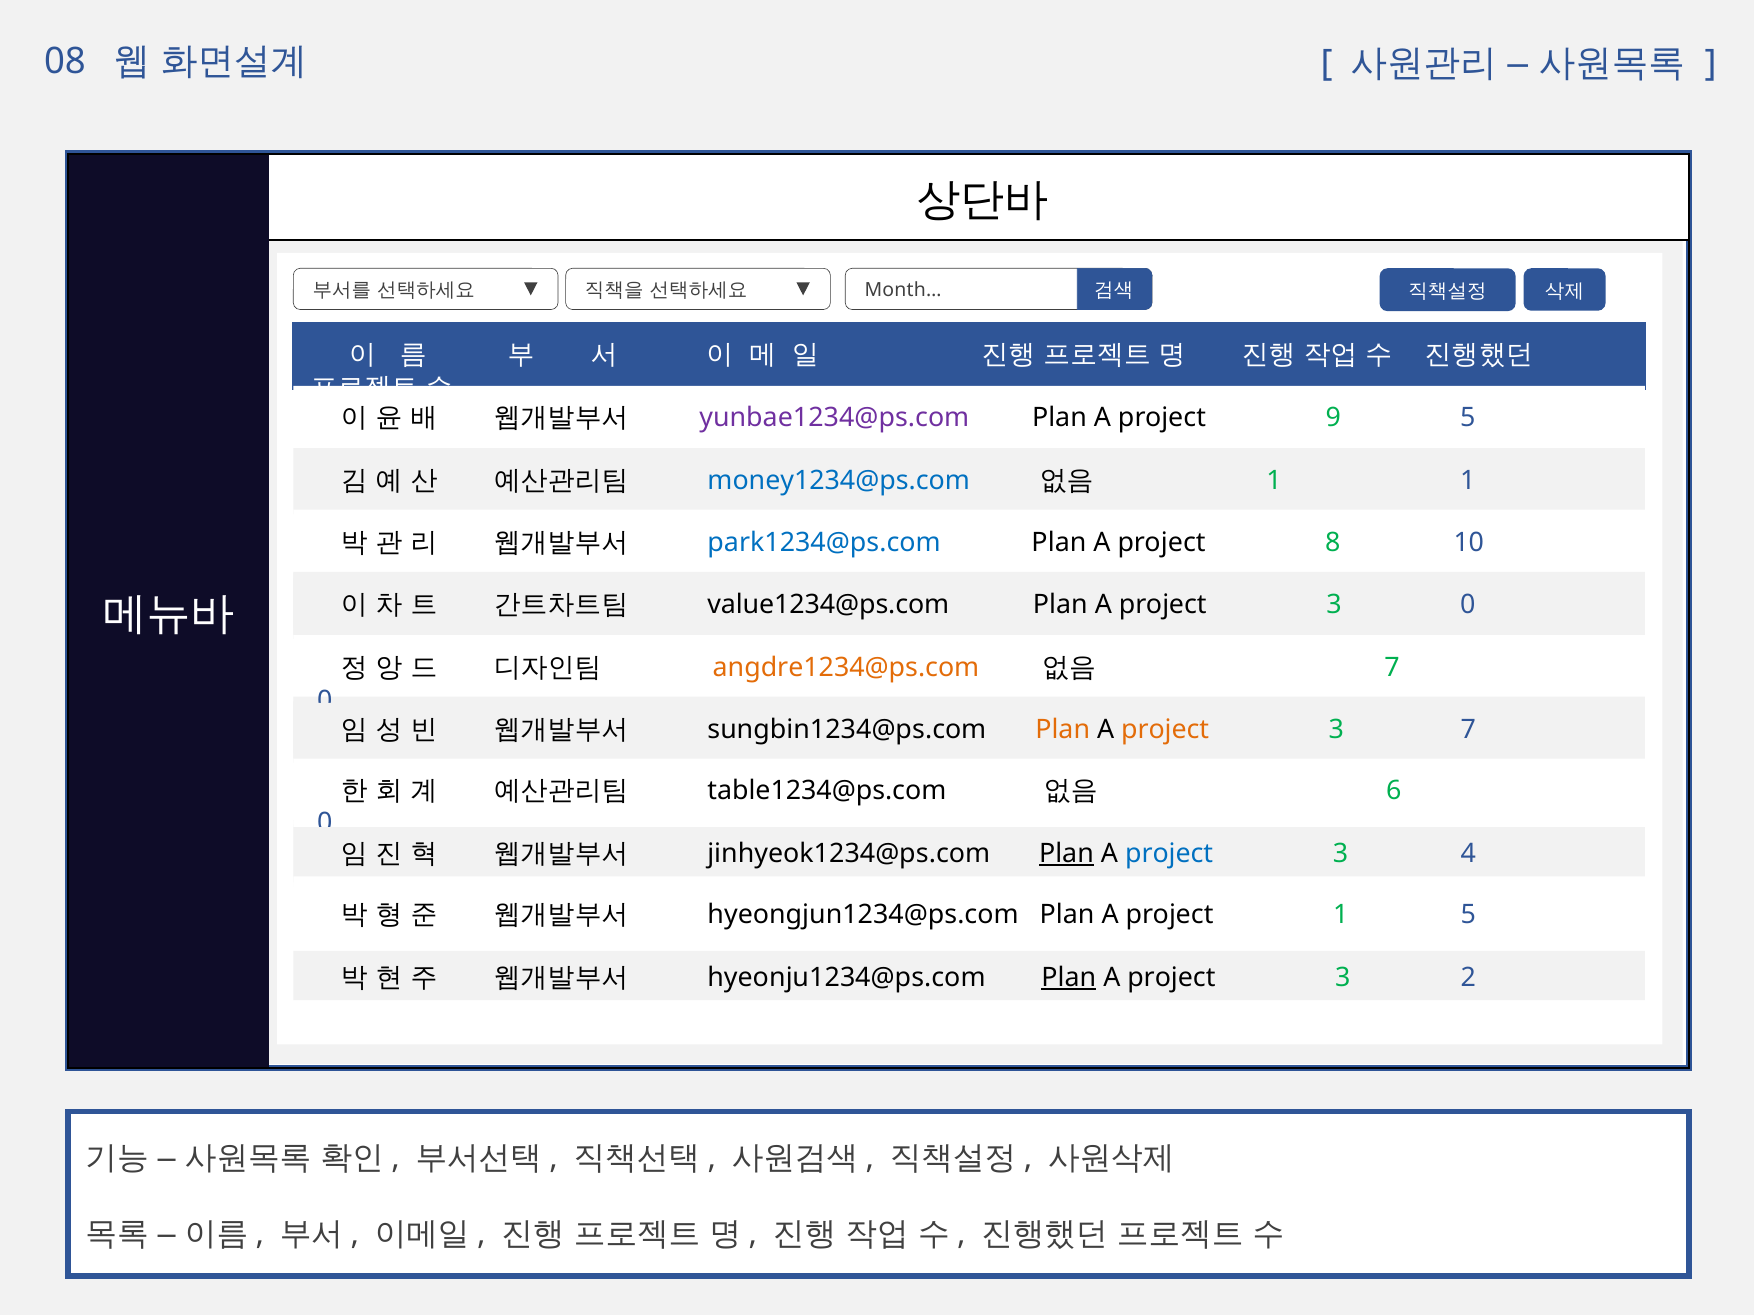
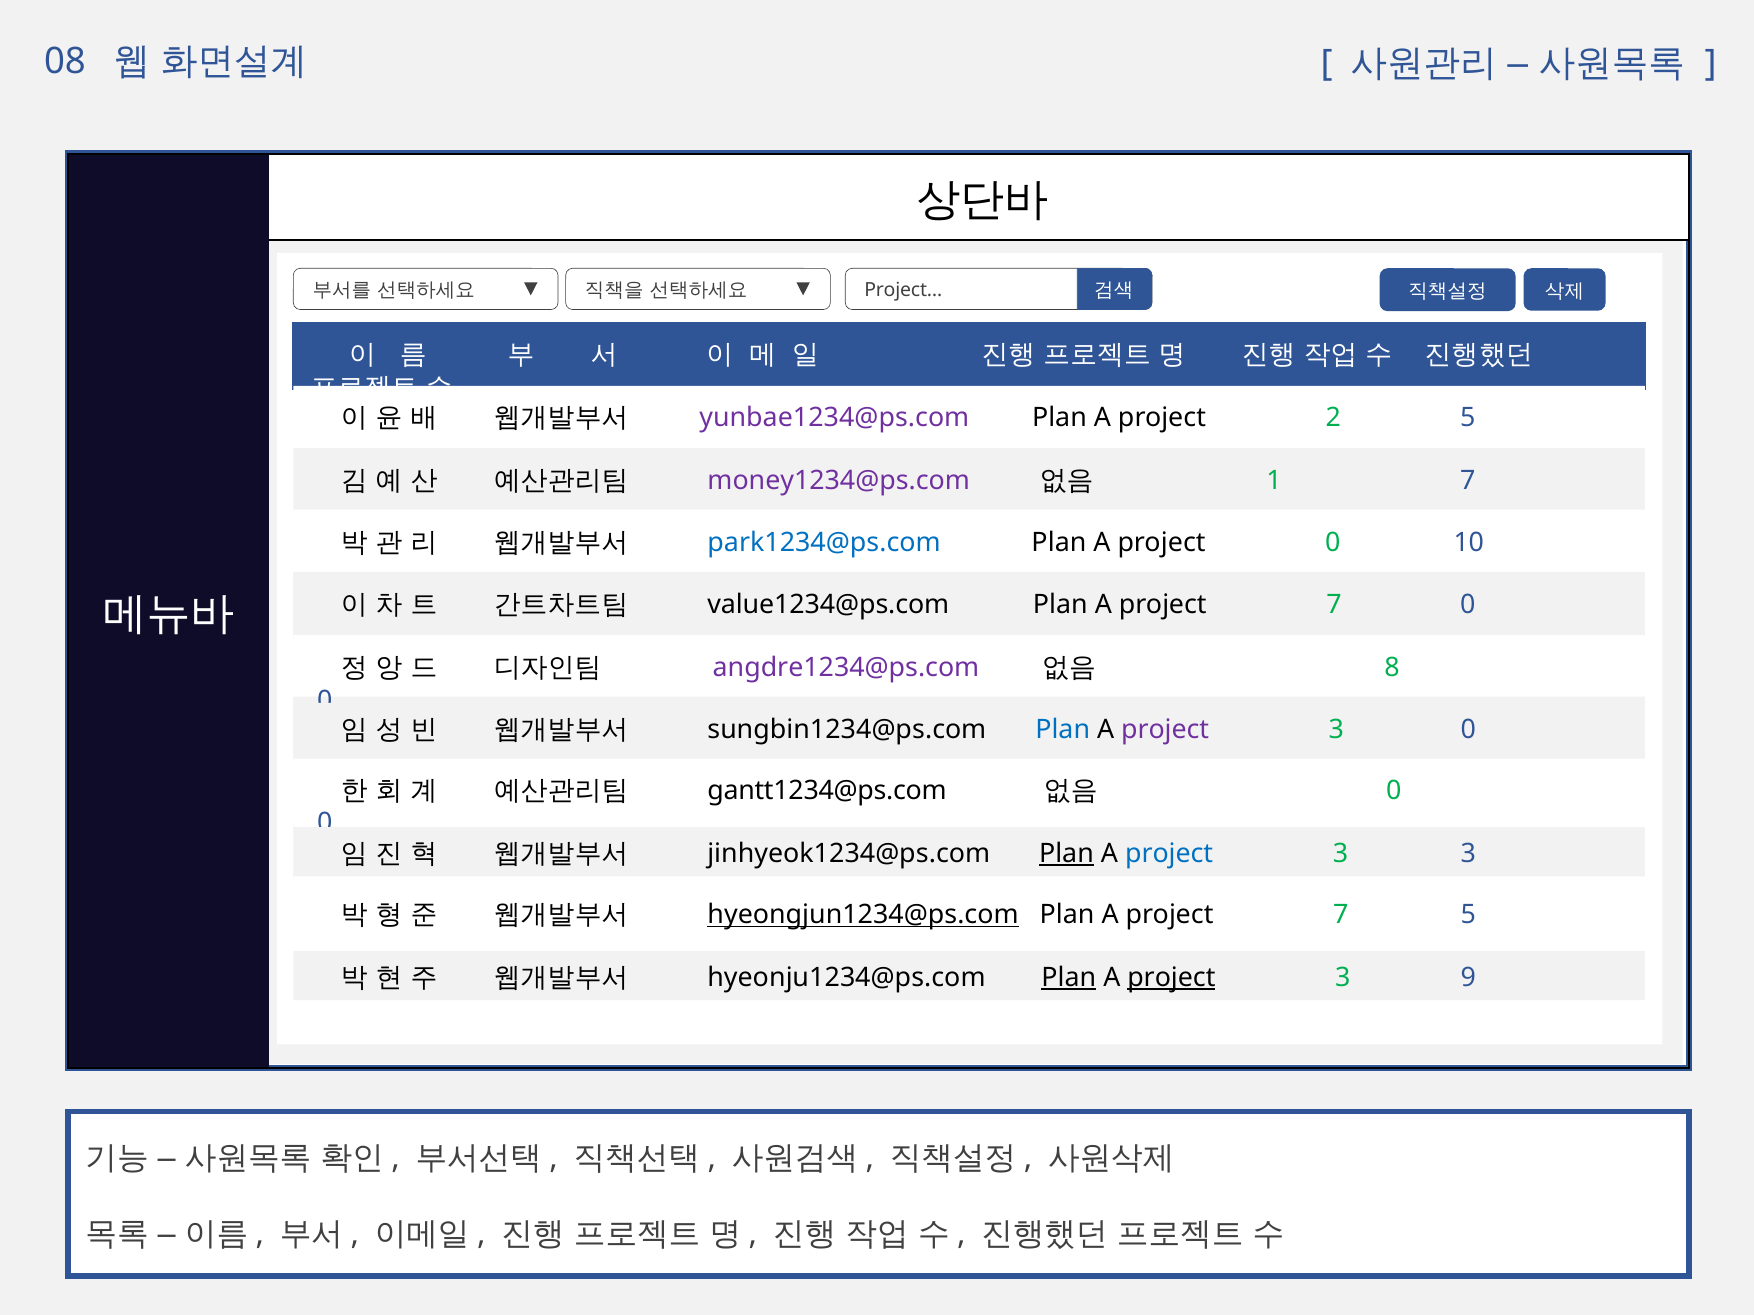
Month…: Month… -> Project…
9: 9 -> 2
money1234@ps.com colour: blue -> purple
1 1: 1 -> 7
project 8: 8 -> 0
3 at (1334, 605): 3 -> 7
angdre1234@ps.com colour: orange -> purple
7 at (1392, 668): 7 -> 8
Plan at (1063, 730) colour: orange -> blue
project at (1165, 730) colour: orange -> purple
3 7: 7 -> 0
table1234@ps.com: table1234@ps.com -> gantt1234@ps.com
6 at (1394, 791): 6 -> 0
3 4: 4 -> 3
hyeongjun1234@ps.com underline: none -> present
1 at (1341, 915): 1 -> 7
project at (1171, 978) underline: none -> present
2: 2 -> 9
